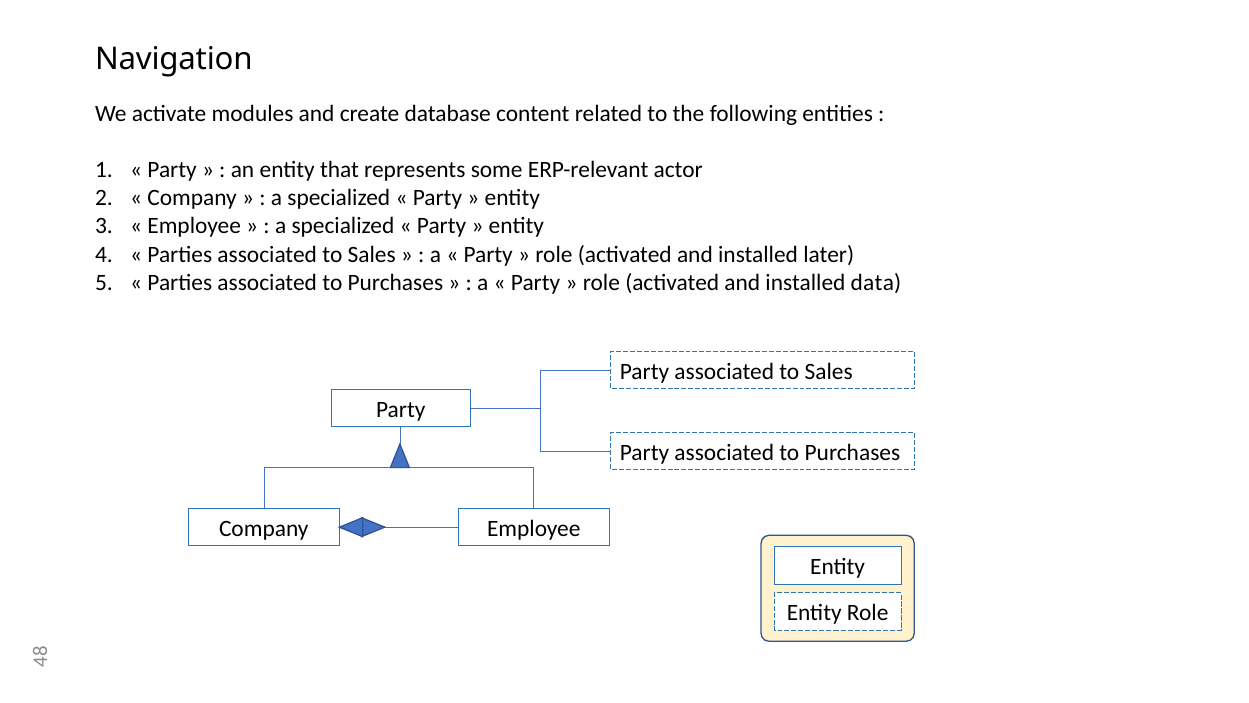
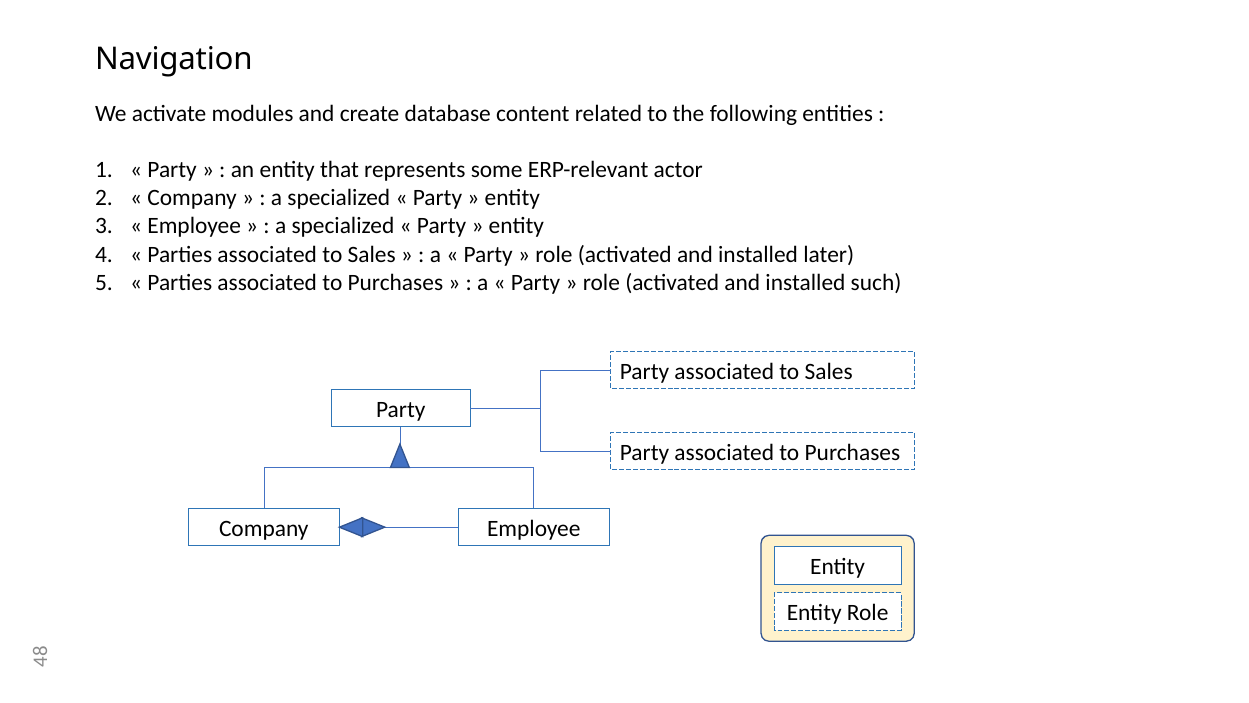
data: data -> such
